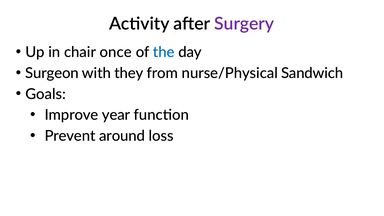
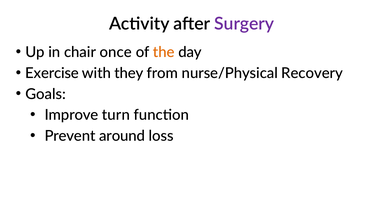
the colour: blue -> orange
Surgeon: Surgeon -> Exercise
Sandwich: Sandwich -> Recovery
year: year -> turn
